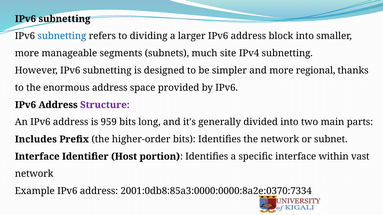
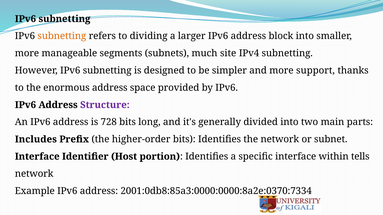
subnetting at (62, 36) colour: blue -> orange
regional: regional -> support
959: 959 -> 728
vast: vast -> tells
